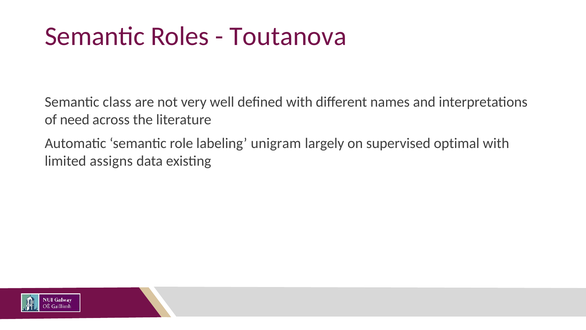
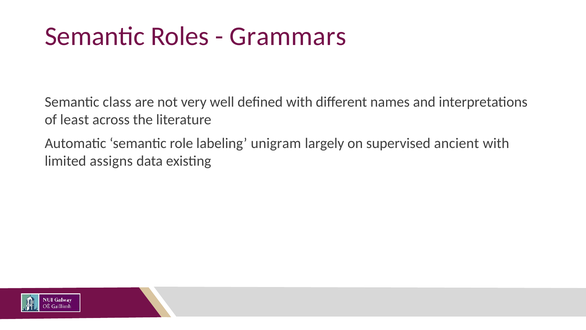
Toutanova: Toutanova -> Grammars
need: need -> least
optimal: optimal -> ancient
